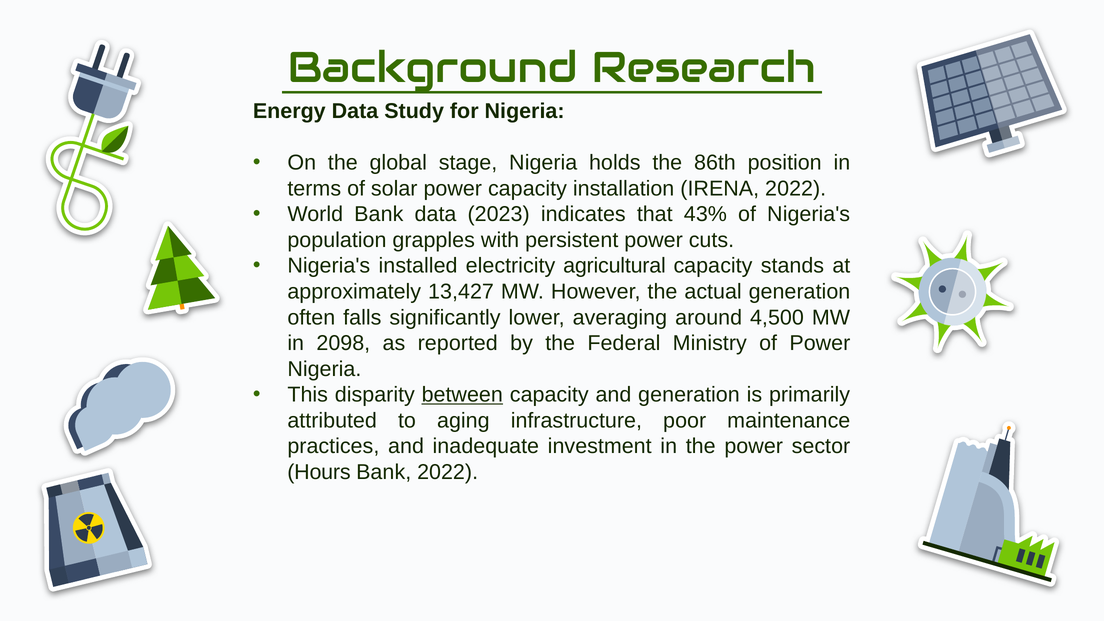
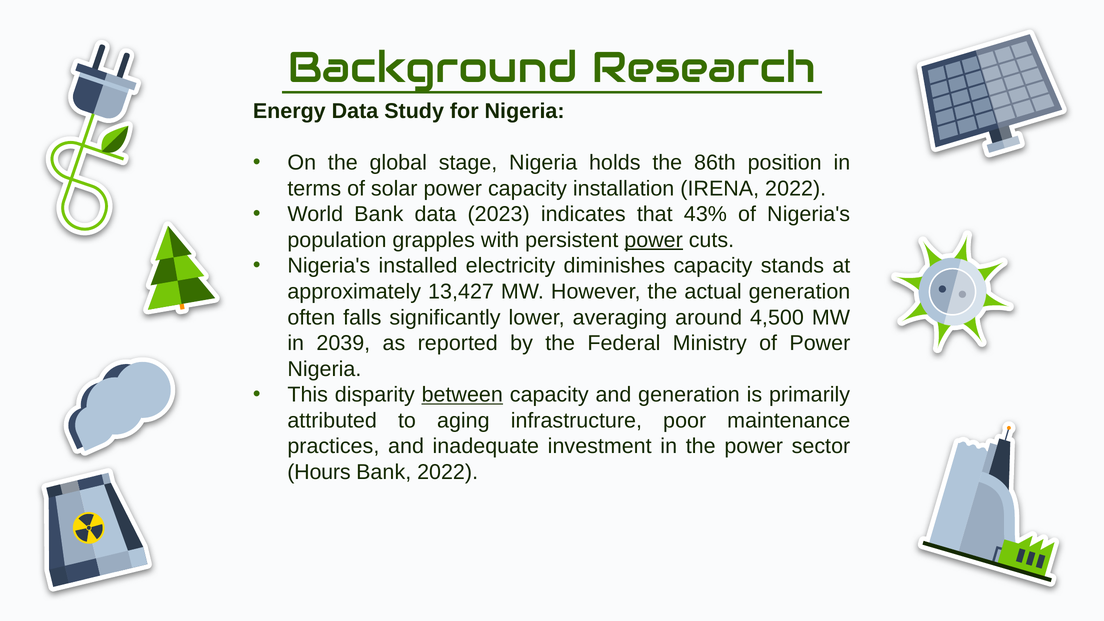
power at (654, 240) underline: none -> present
agricultural: agricultural -> diminishes
2098: 2098 -> 2039
